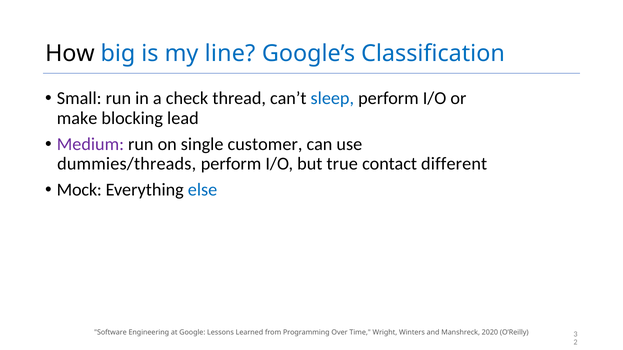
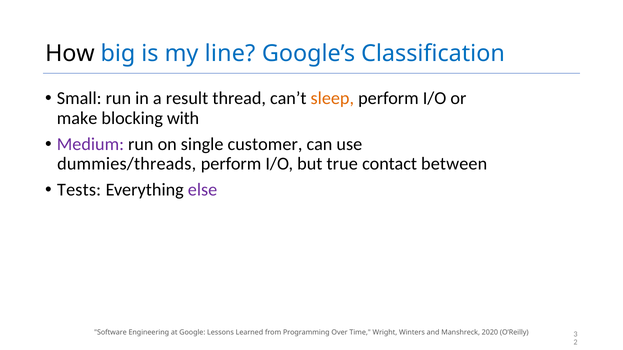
check: check -> result
sleep colour: blue -> orange
lead: lead -> with
different: different -> between
Mock: Mock -> Tests
else colour: blue -> purple
